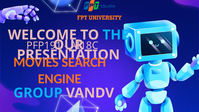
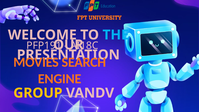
GROUP colour: light blue -> yellow
